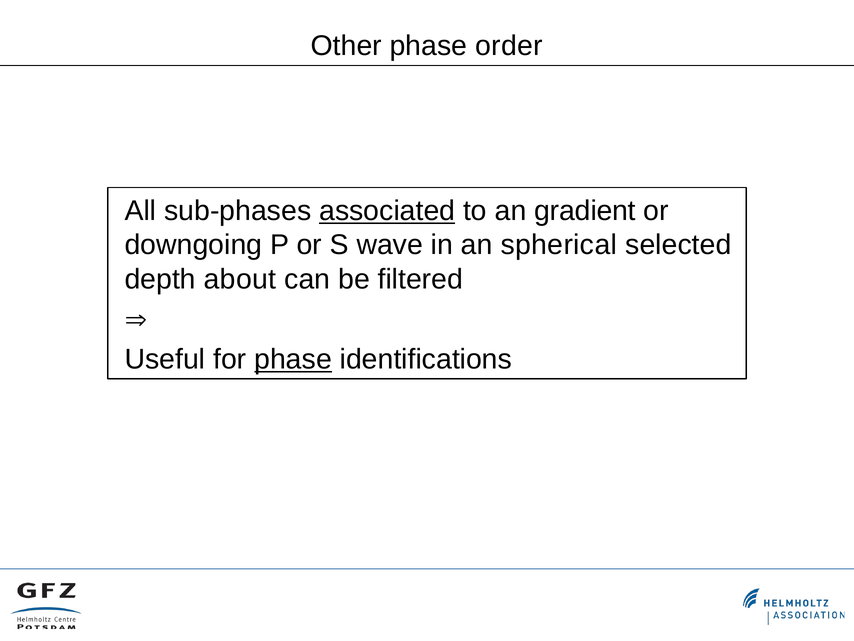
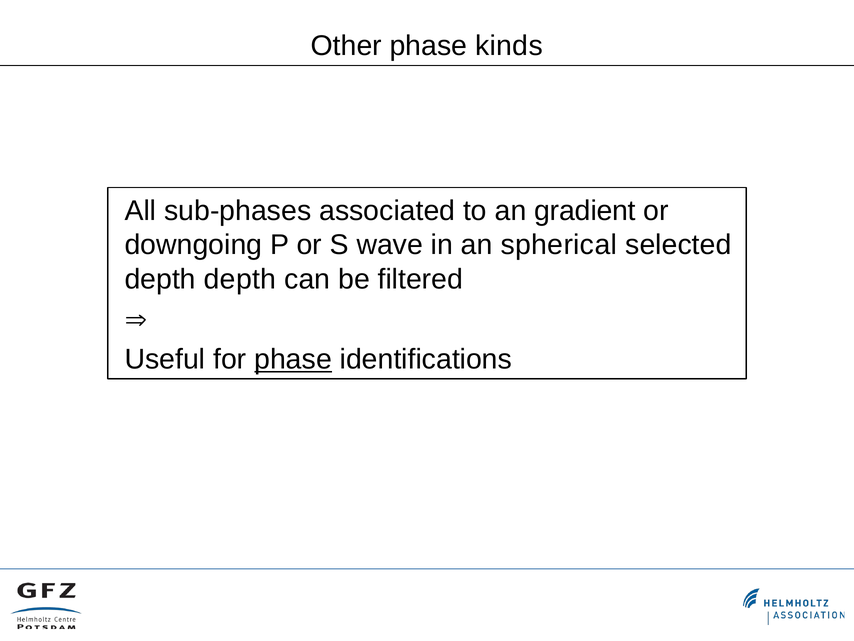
order: order -> kinds
associated underline: present -> none
depth about: about -> depth
